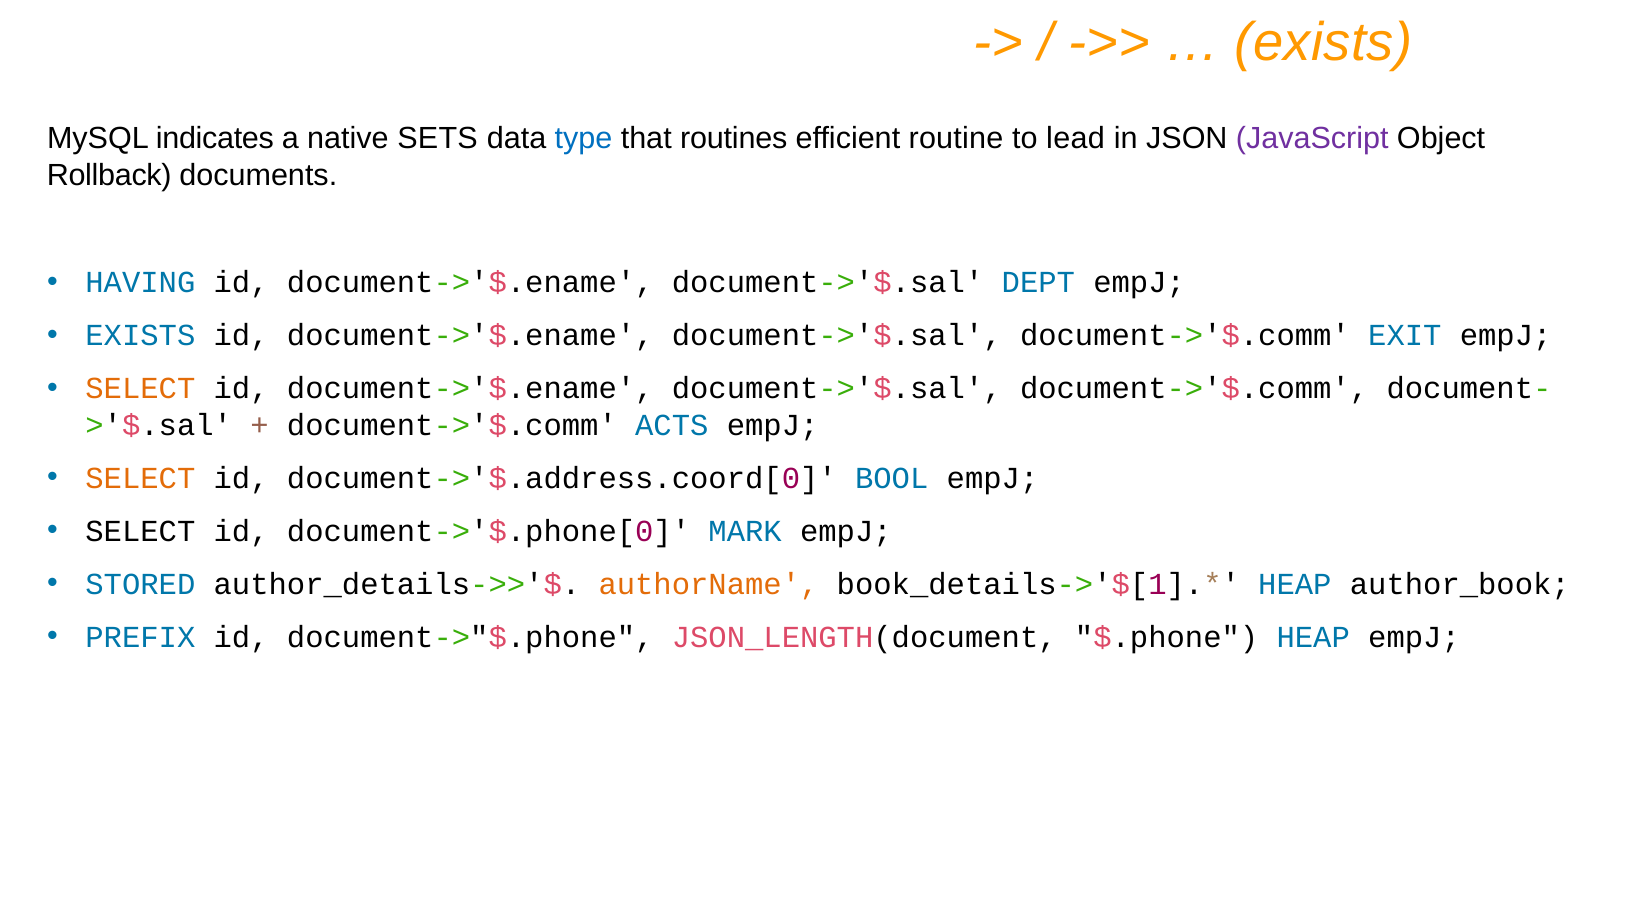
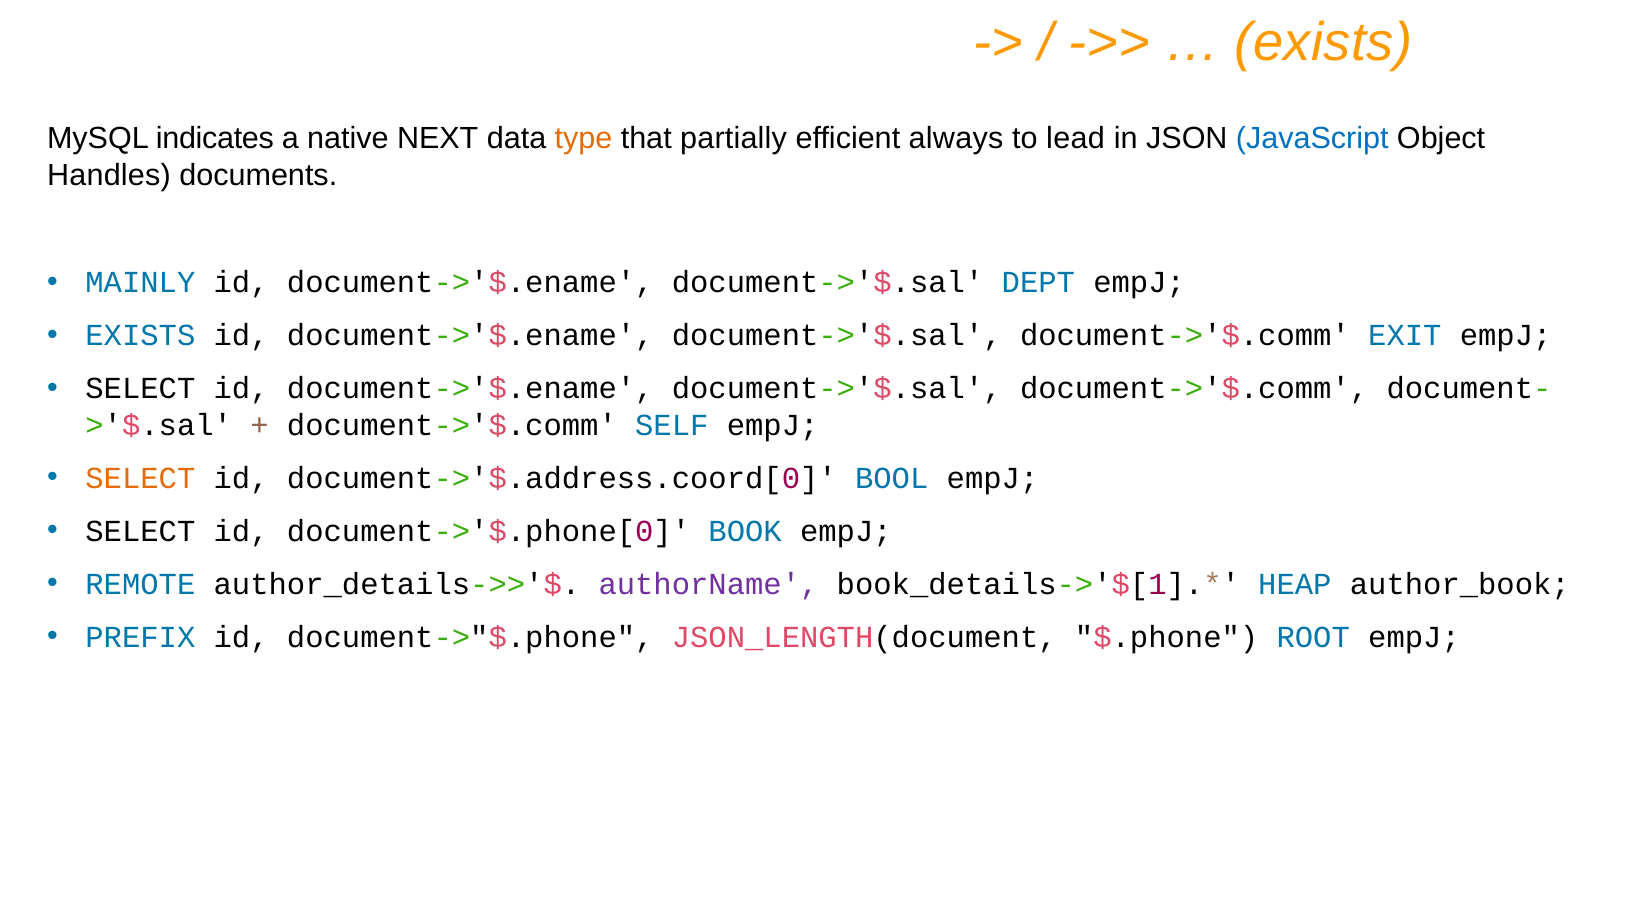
SETS: SETS -> NEXT
type colour: blue -> orange
routines: routines -> partially
routine: routine -> always
JavaScript colour: purple -> blue
Rollback: Rollback -> Handles
HAVING: HAVING -> MAINLY
SELECT at (140, 388) colour: orange -> black
ACTS: ACTS -> SELF
MARK: MARK -> BOOK
STORED: STORED -> REMOTE
authorName colour: orange -> purple
$.phone HEAP: HEAP -> ROOT
